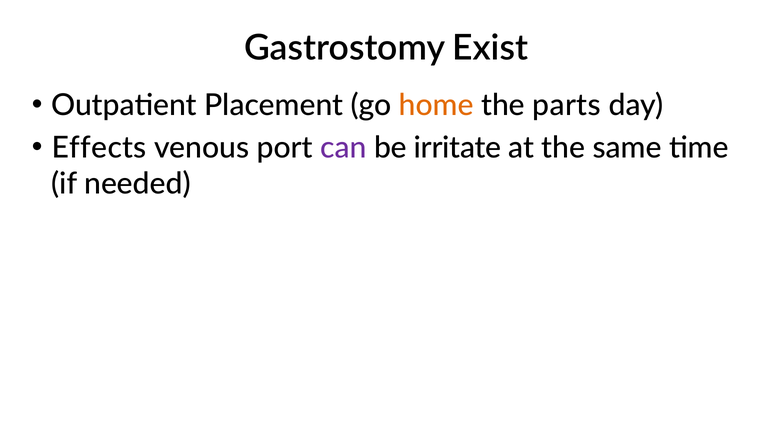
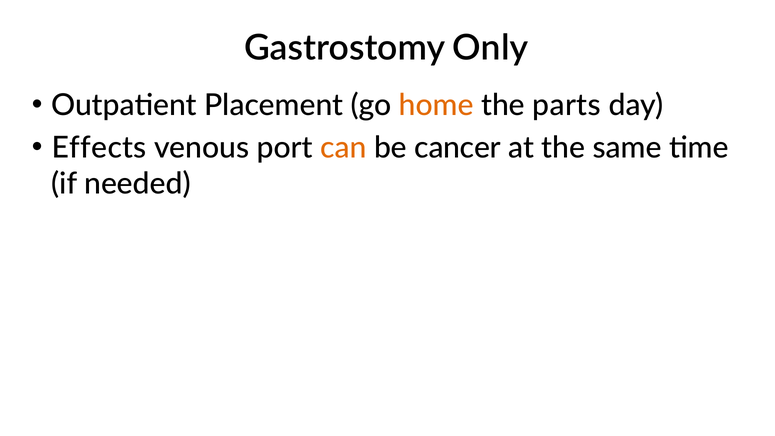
Exist: Exist -> Only
can colour: purple -> orange
irritate: irritate -> cancer
